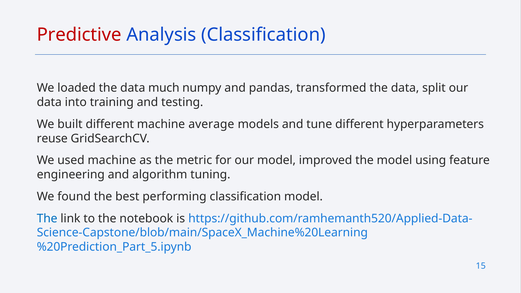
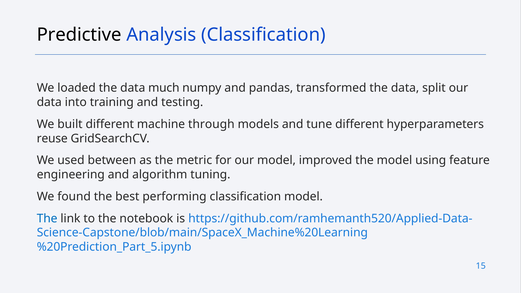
Predictive colour: red -> black
average: average -> through
used machine: machine -> between
